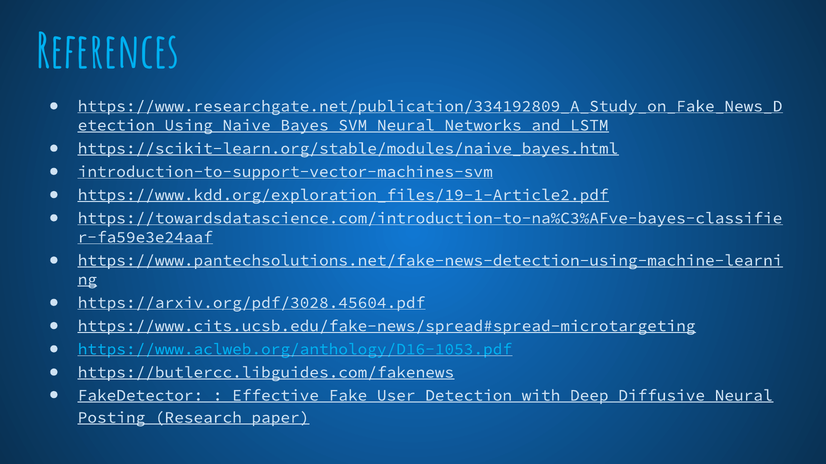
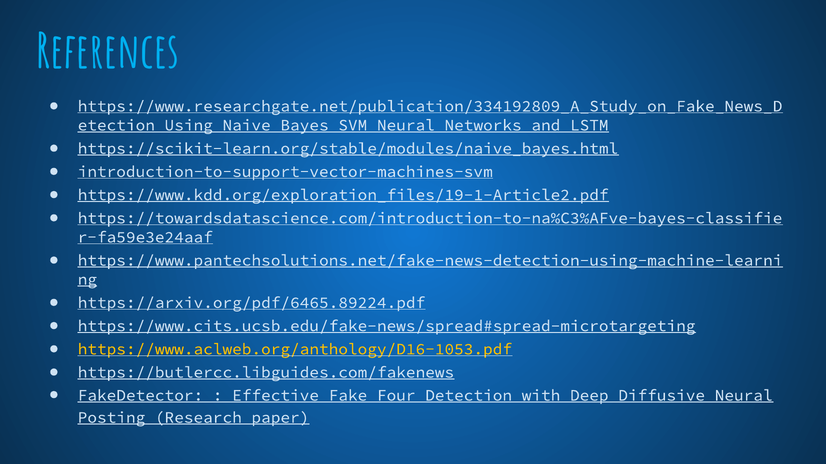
https://arxiv.org/pdf/3028.45604.pdf: https://arxiv.org/pdf/3028.45604.pdf -> https://arxiv.org/pdf/6465.89224.pdf
https://www.aclweb.org/anthology/D16-1053.pdf colour: light blue -> yellow
User: User -> Four
